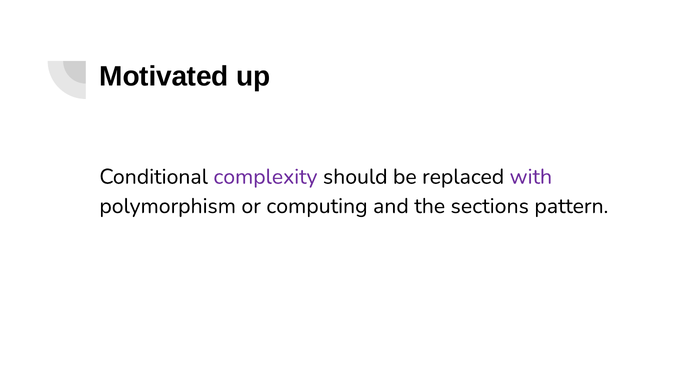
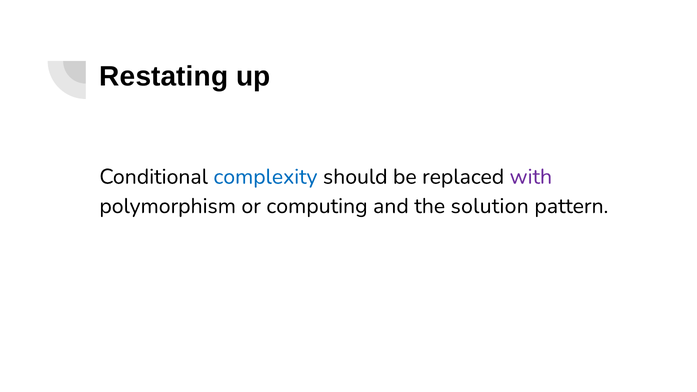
Motivated: Motivated -> Restating
complexity colour: purple -> blue
sections: sections -> solution
